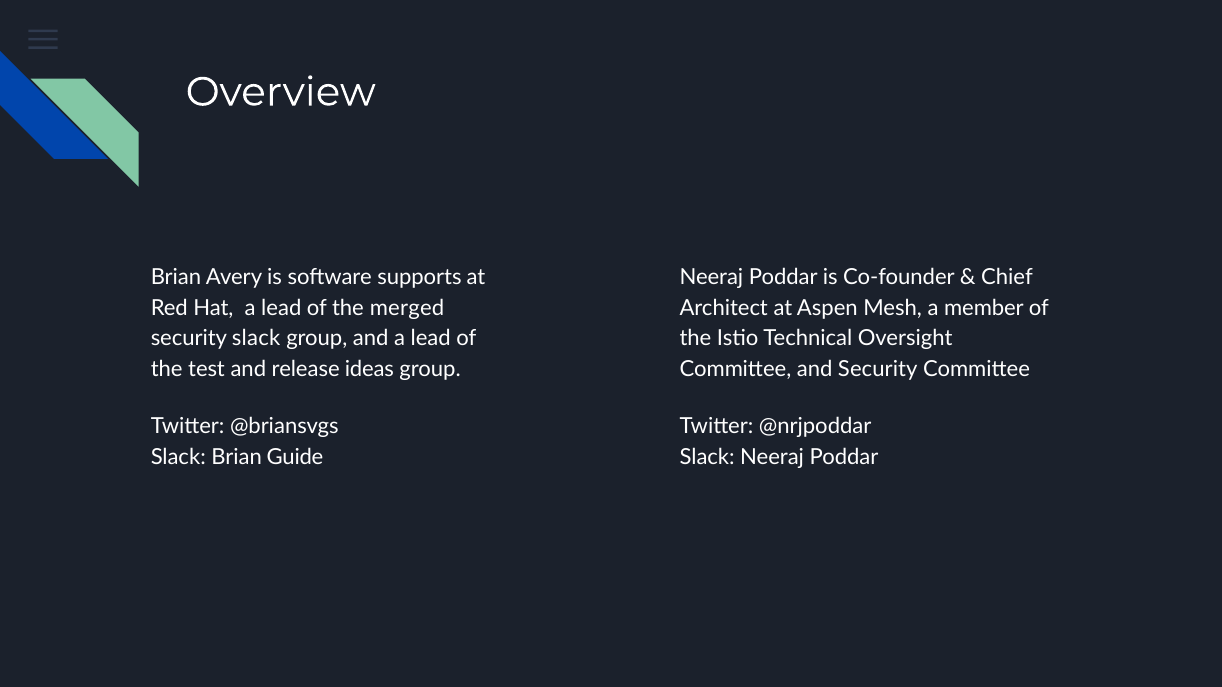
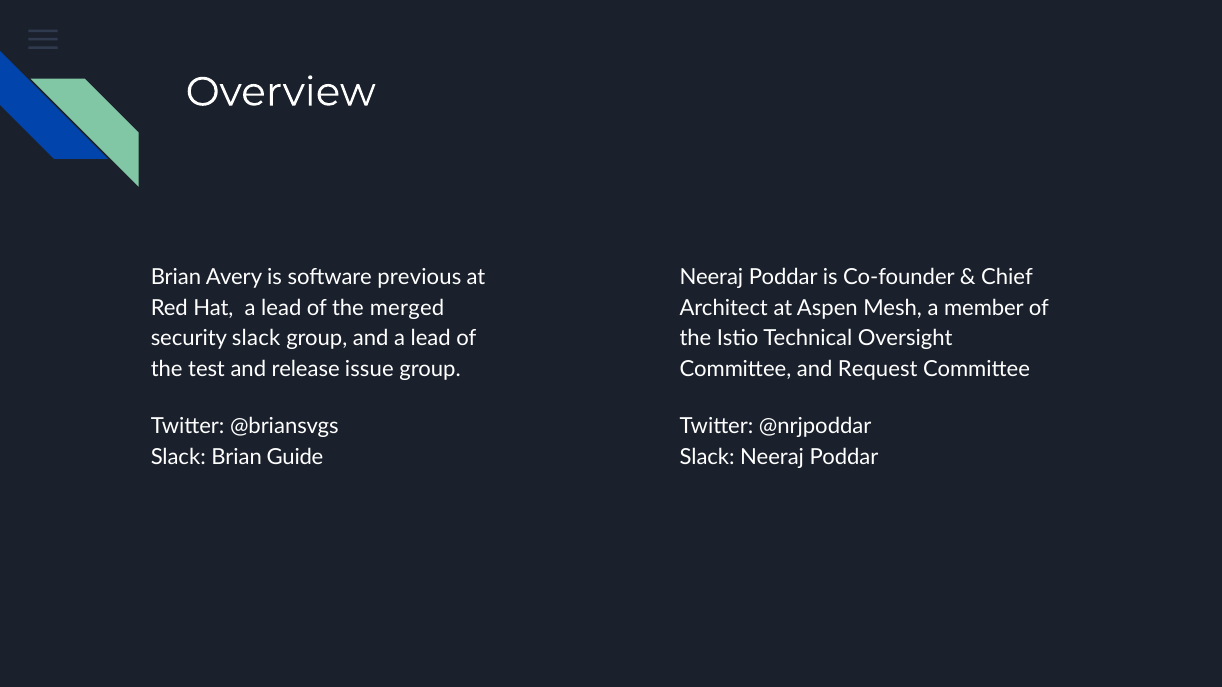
supports: supports -> previous
ideas: ideas -> issue
and Security: Security -> Request
